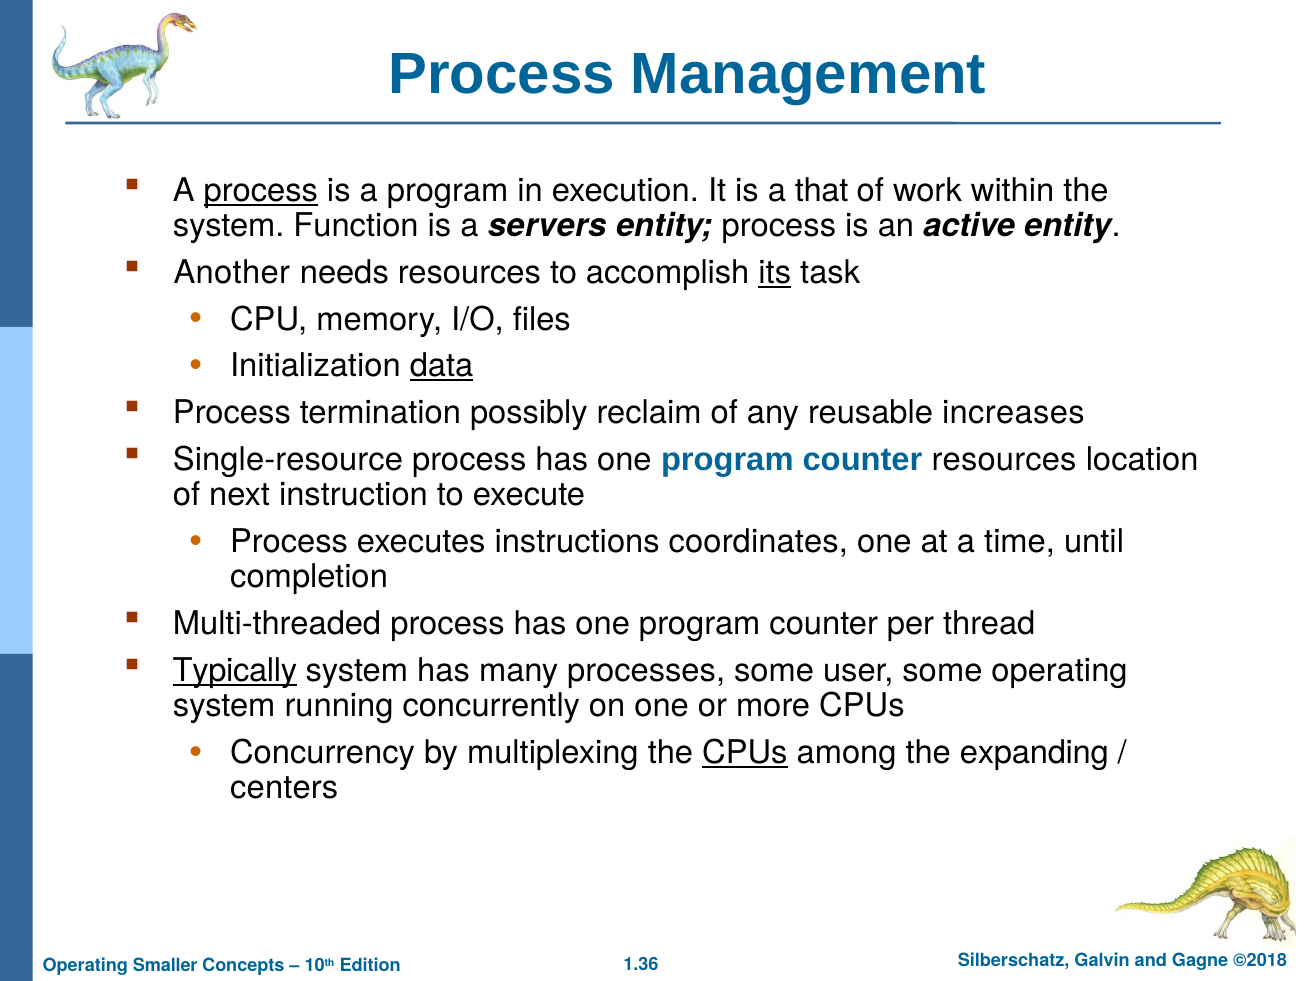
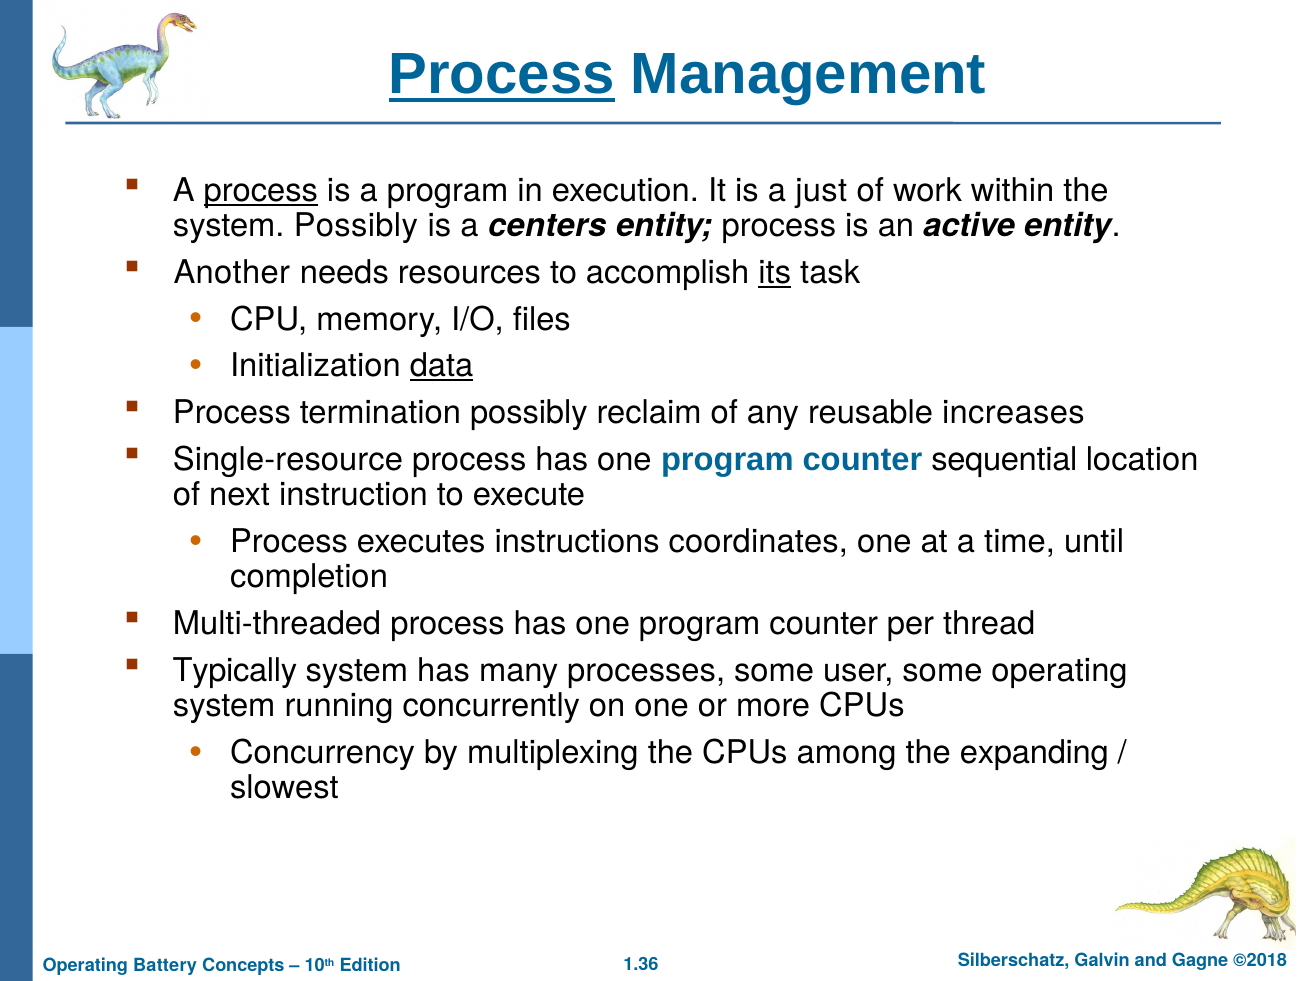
Process at (502, 75) underline: none -> present
that: that -> just
system Function: Function -> Possibly
servers: servers -> centers
counter resources: resources -> sequential
Typically underline: present -> none
CPUs at (745, 753) underline: present -> none
centers: centers -> slowest
Smaller: Smaller -> Battery
